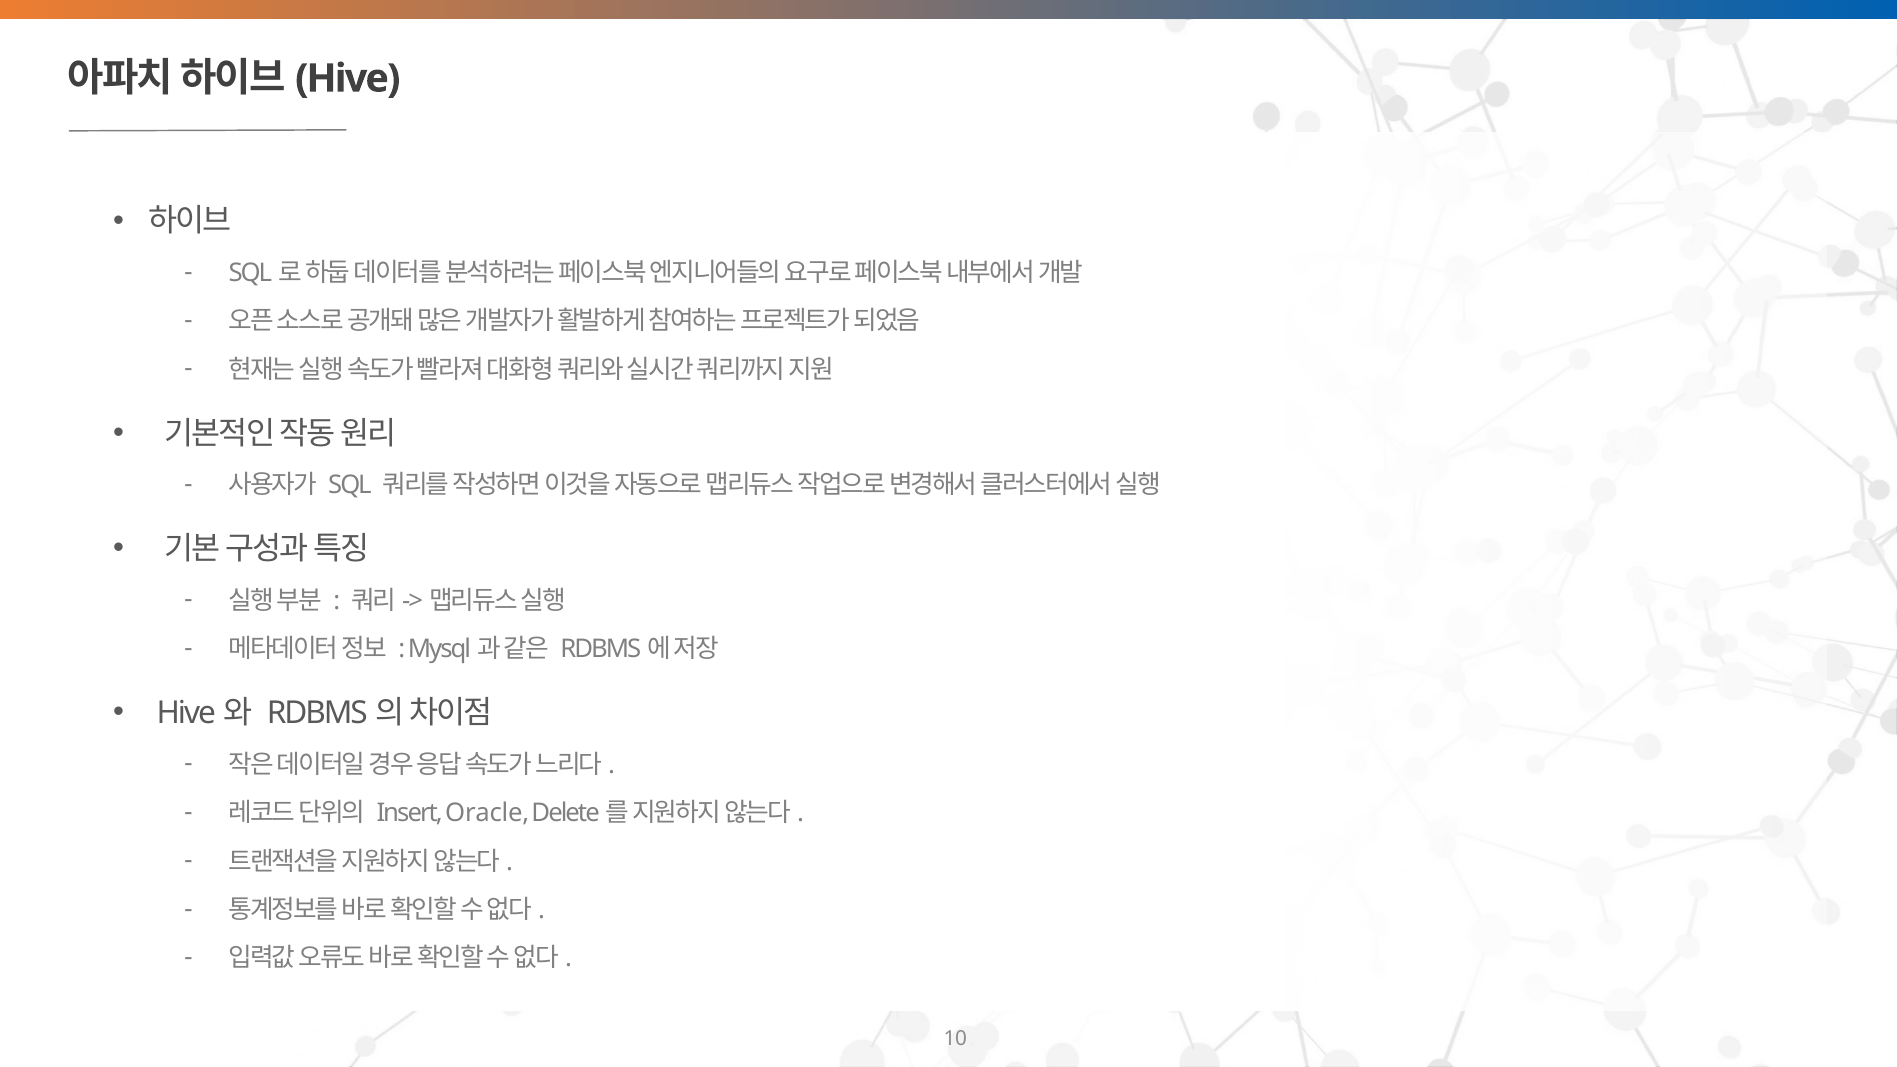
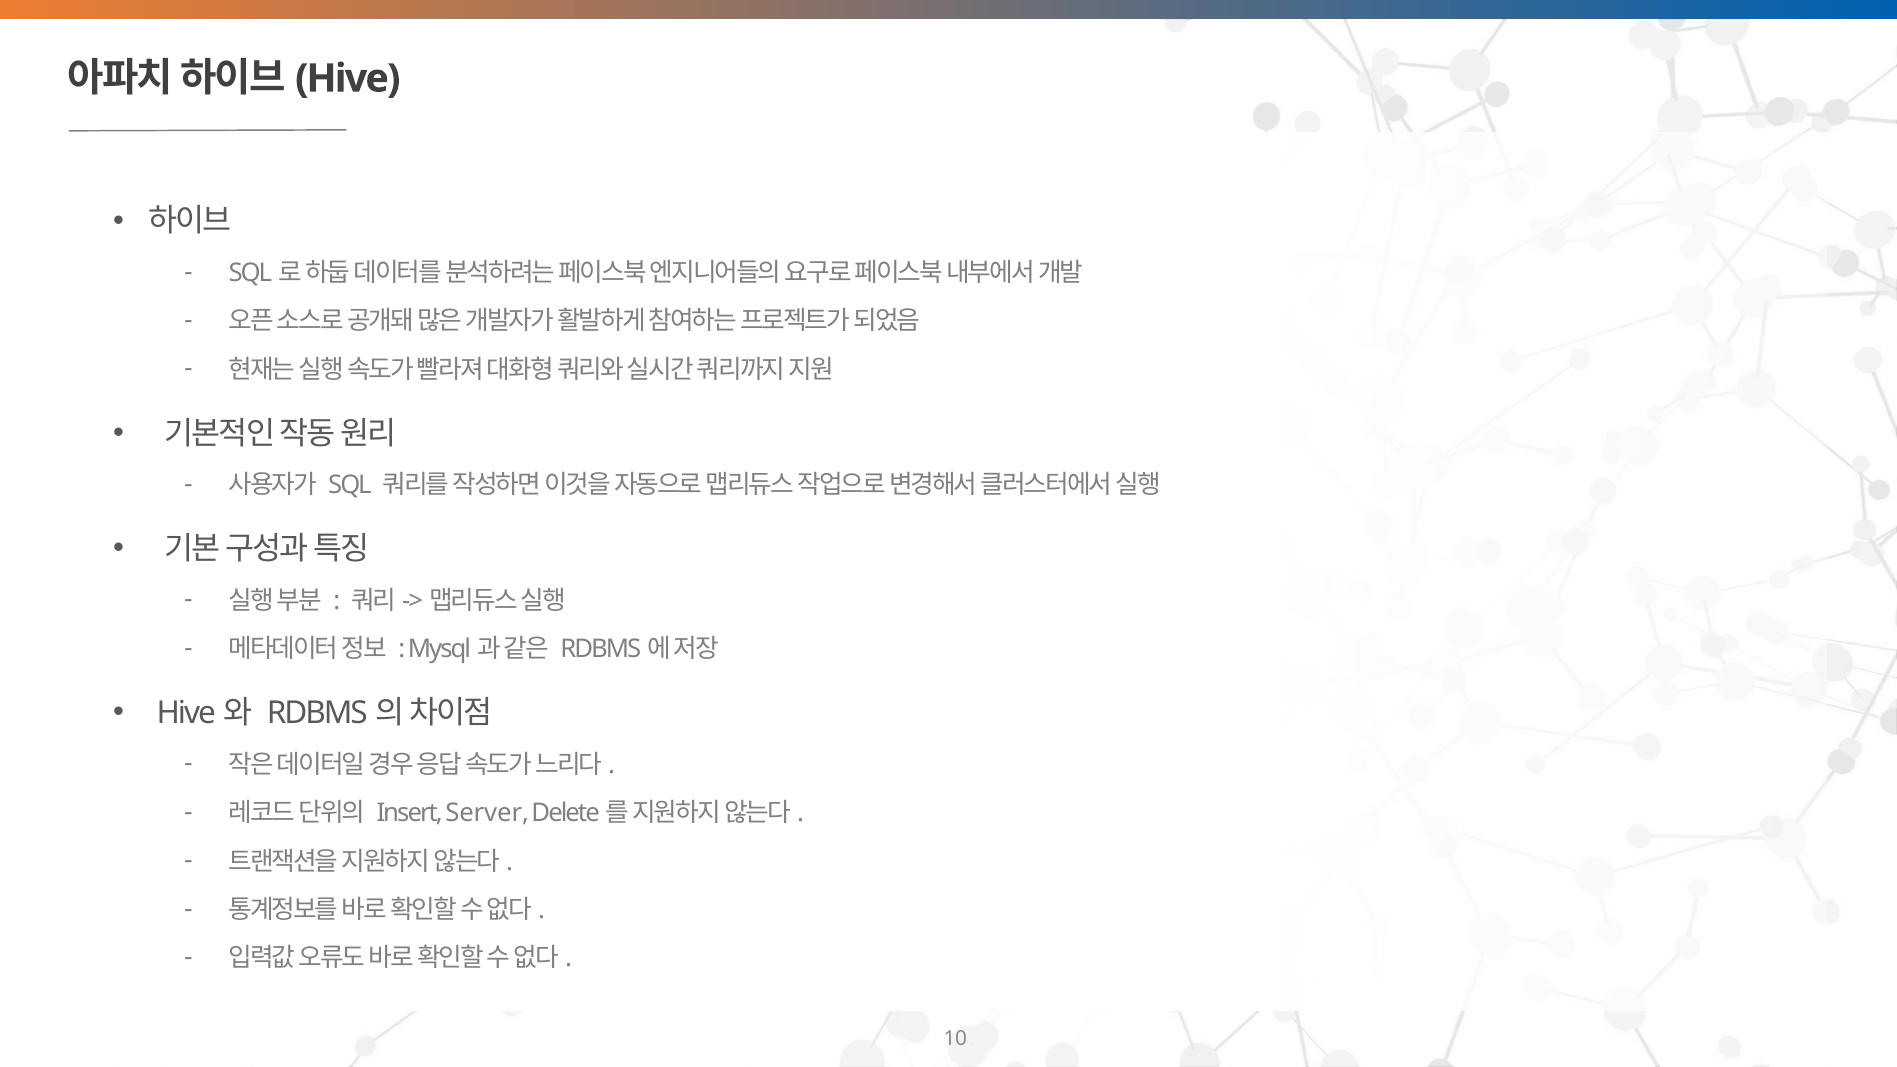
Oracle: Oracle -> Server
